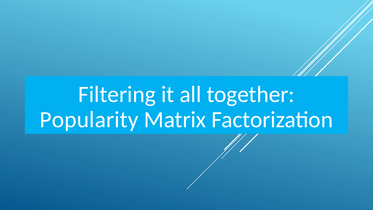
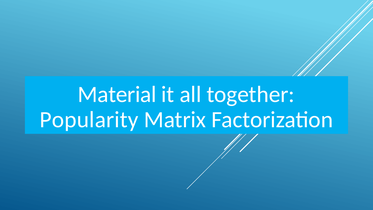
Filtering: Filtering -> Material
